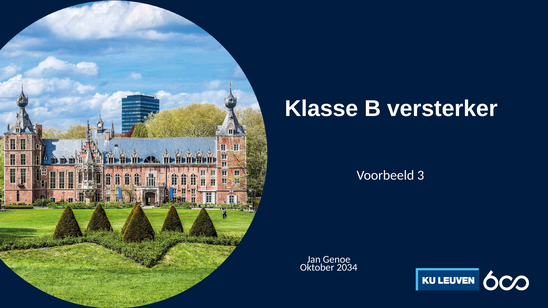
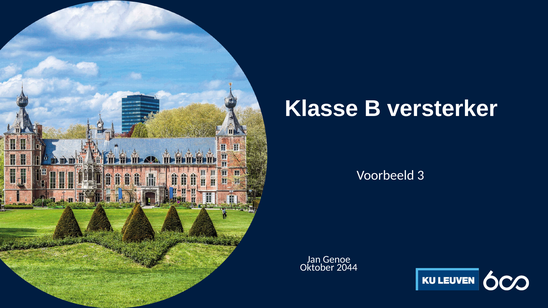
2034: 2034 -> 2044
